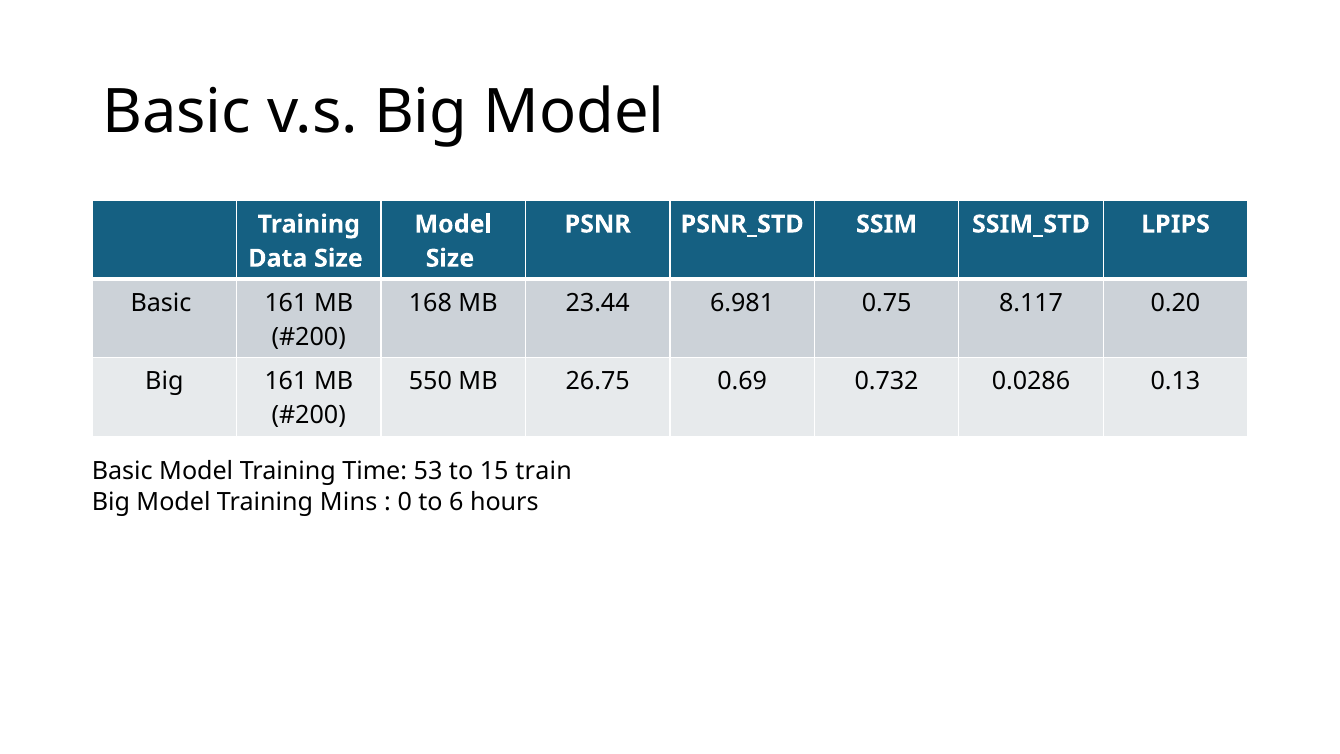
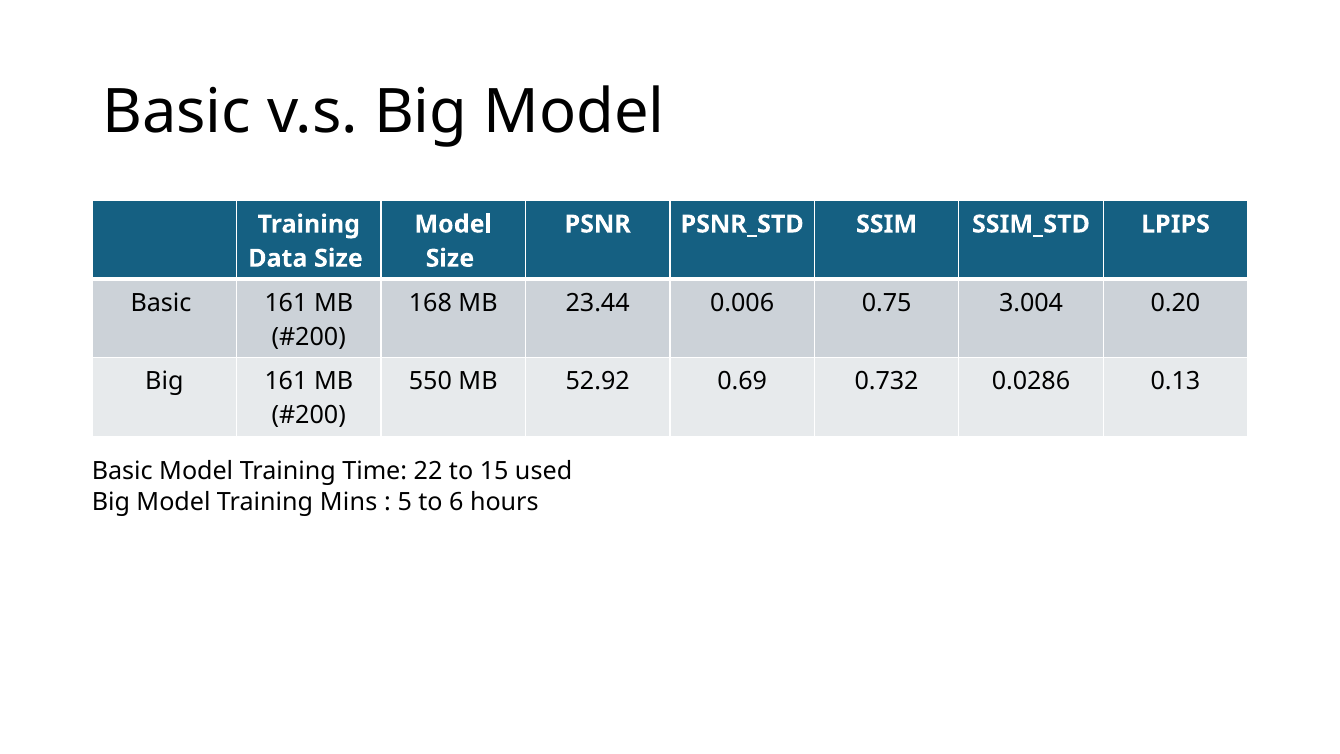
6.981: 6.981 -> 0.006
8.117: 8.117 -> 3.004
26.75: 26.75 -> 52.92
53: 53 -> 22
train: train -> used
0: 0 -> 5
